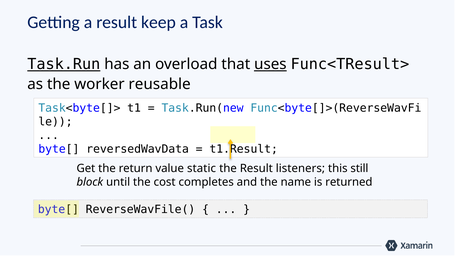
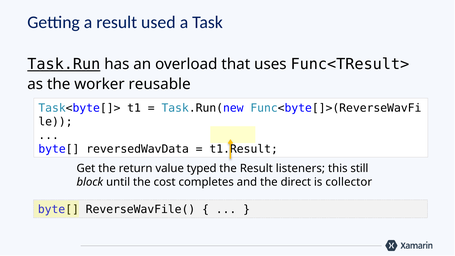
keep: keep -> used
uses underline: present -> none
static: static -> typed
name: name -> direct
returned: returned -> collector
